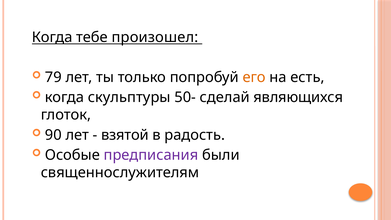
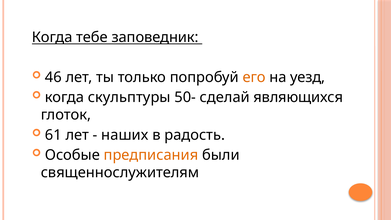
произошел: произошел -> заповедник
79: 79 -> 46
есть: есть -> уезд
90: 90 -> 61
взятой: взятой -> наших
предписания colour: purple -> orange
